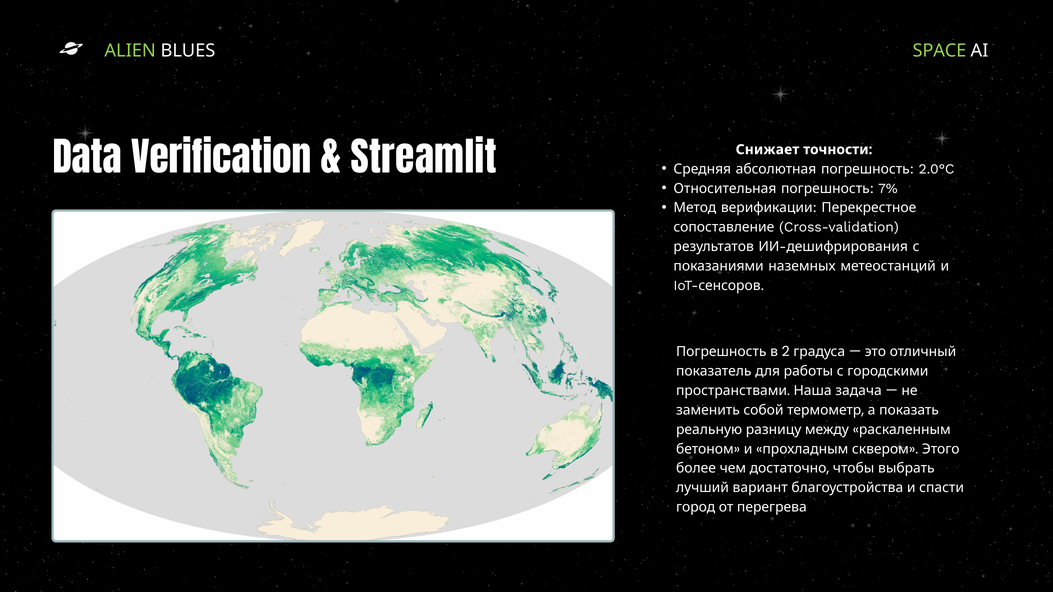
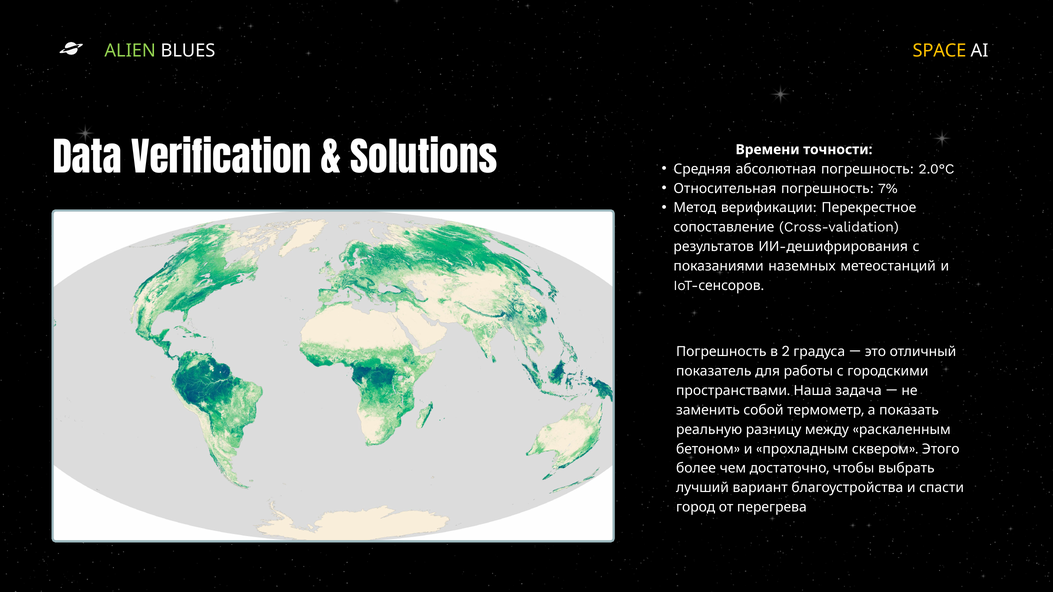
SPACE colour: light green -> yellow
Streamlit: Streamlit -> Solutions
Снижает: Снижает -> Времени
